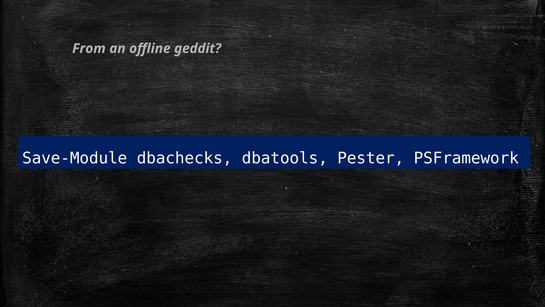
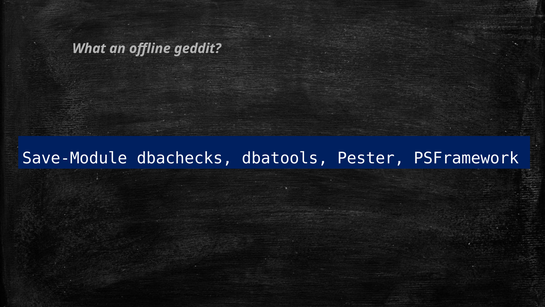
From: From -> What
